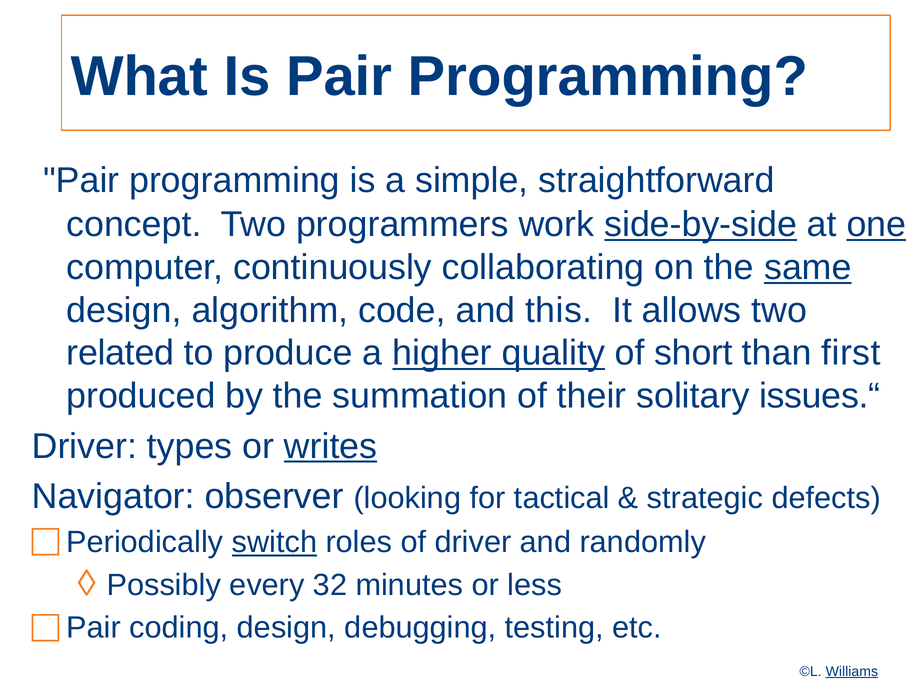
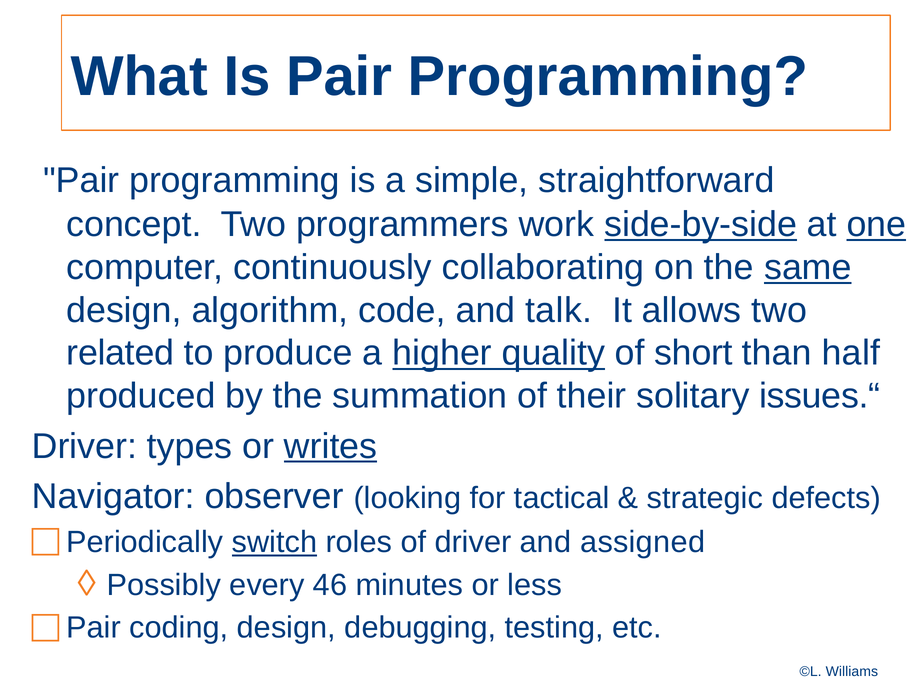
this: this -> talk
first: first -> half
randomly: randomly -> assigned
32: 32 -> 46
Williams underline: present -> none
